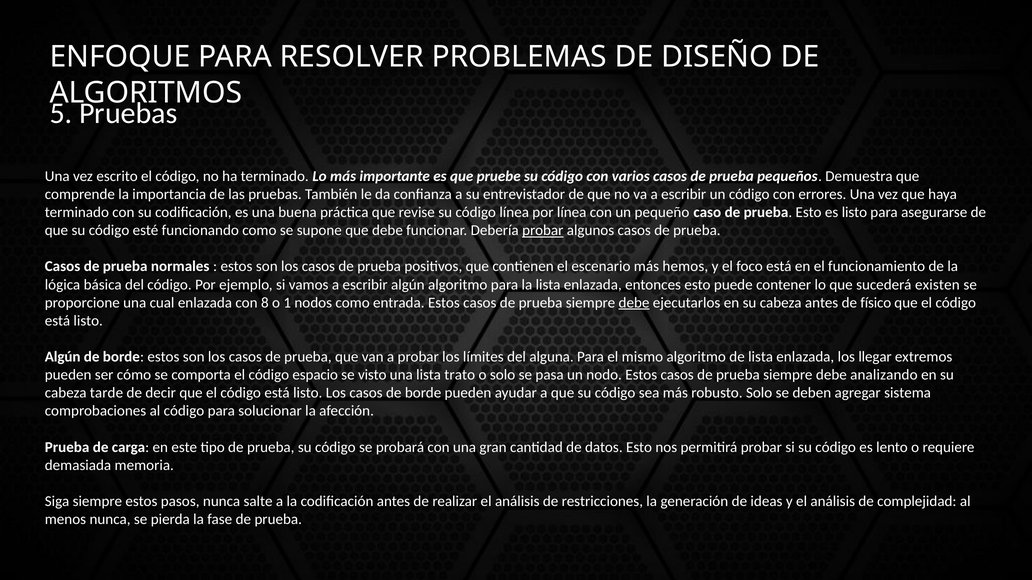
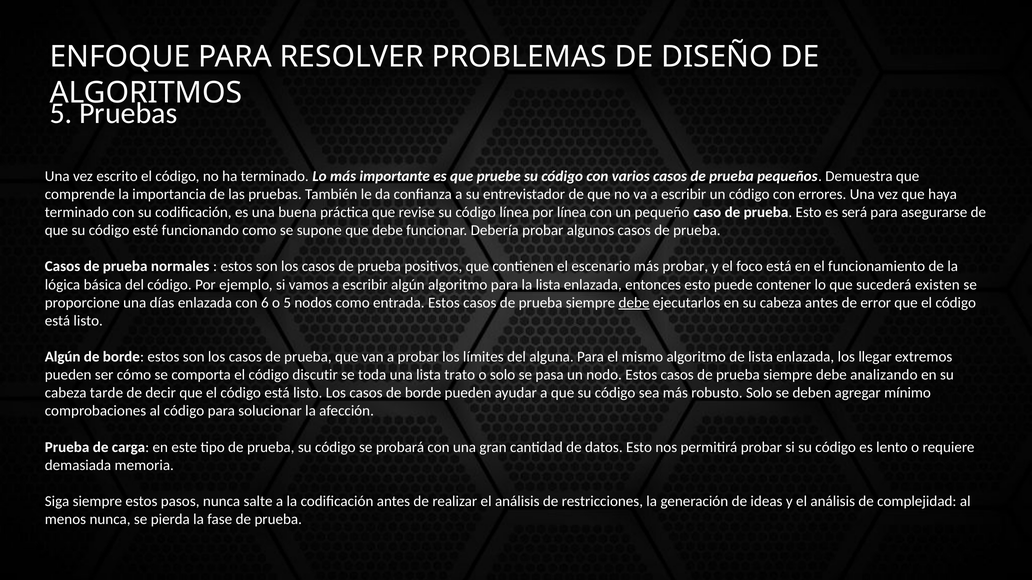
es listo: listo -> será
probar at (543, 231) underline: present -> none
más hemos: hemos -> probar
cual: cual -> días
8: 8 -> 6
o 1: 1 -> 5
físico: físico -> error
espacio: espacio -> discutir
visto: visto -> toda
sistema: sistema -> mínimo
